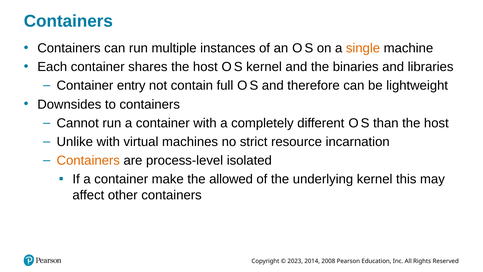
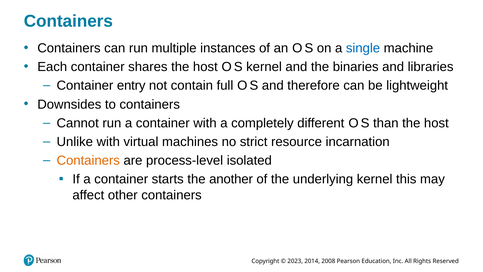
single colour: orange -> blue
make: make -> starts
allowed: allowed -> another
